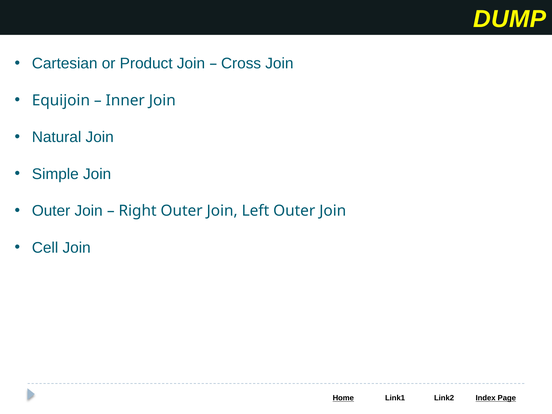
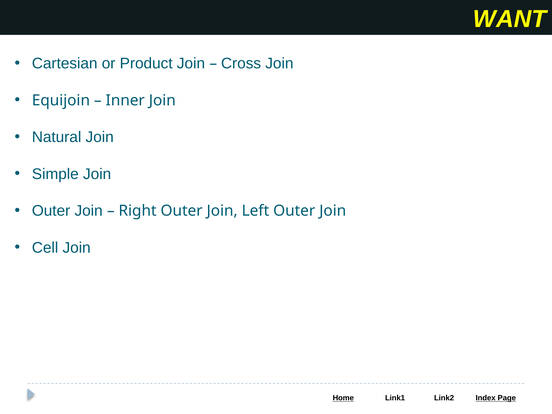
DUMP: DUMP -> WANT
